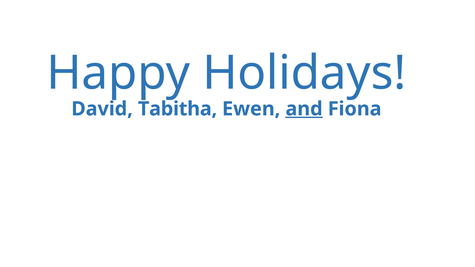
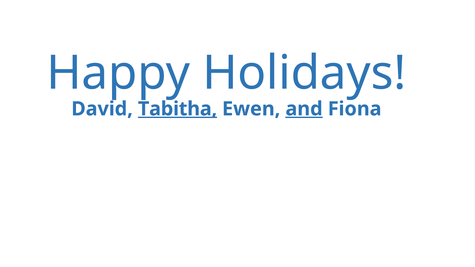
Tabitha underline: none -> present
